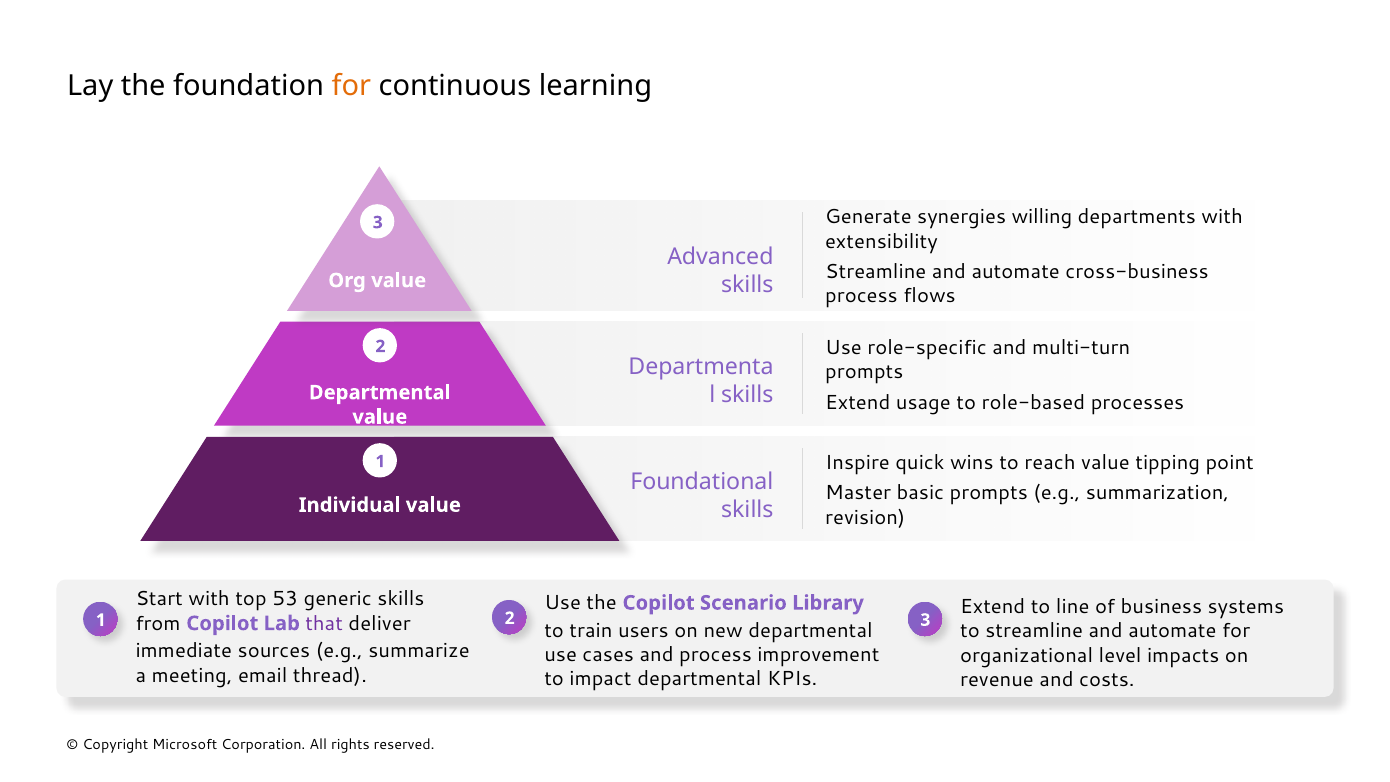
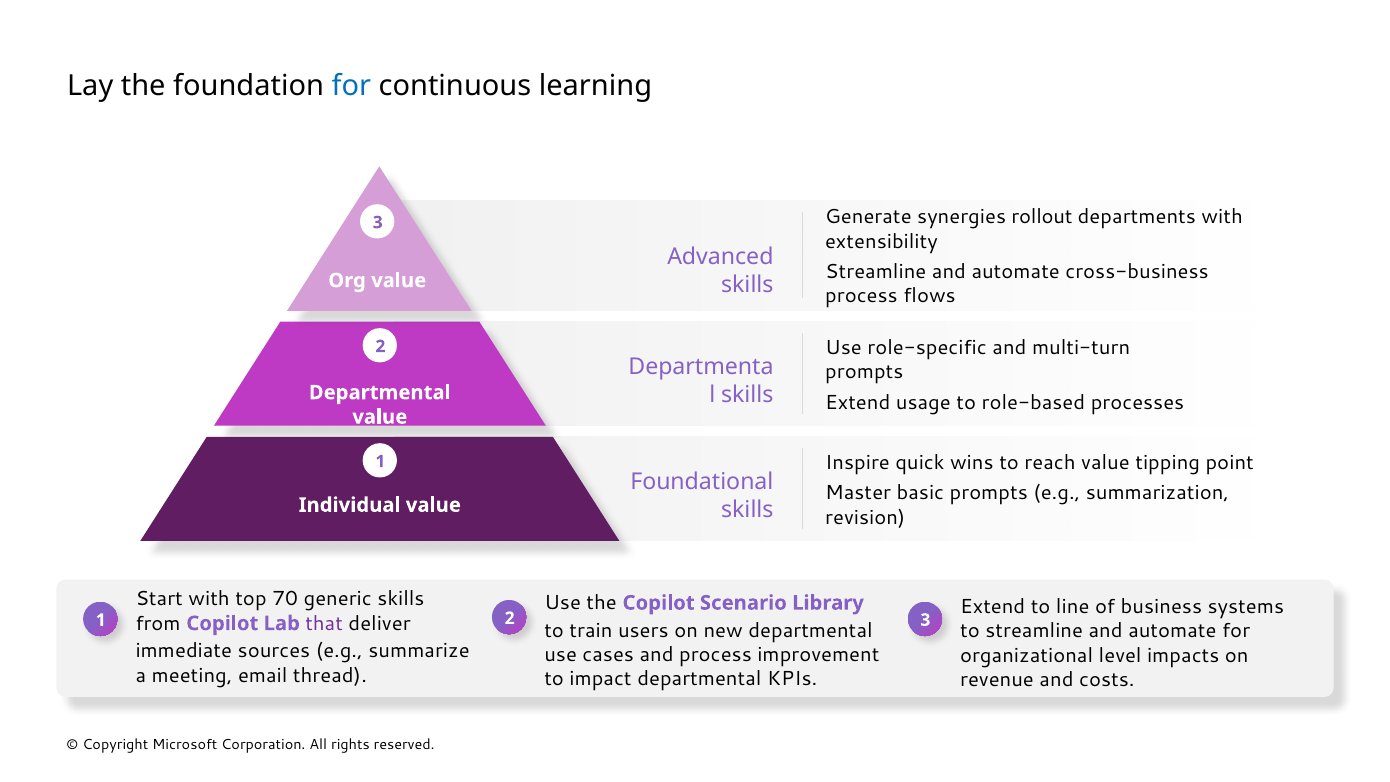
for at (351, 86) colour: orange -> blue
willing: willing -> rollout
53: 53 -> 70
